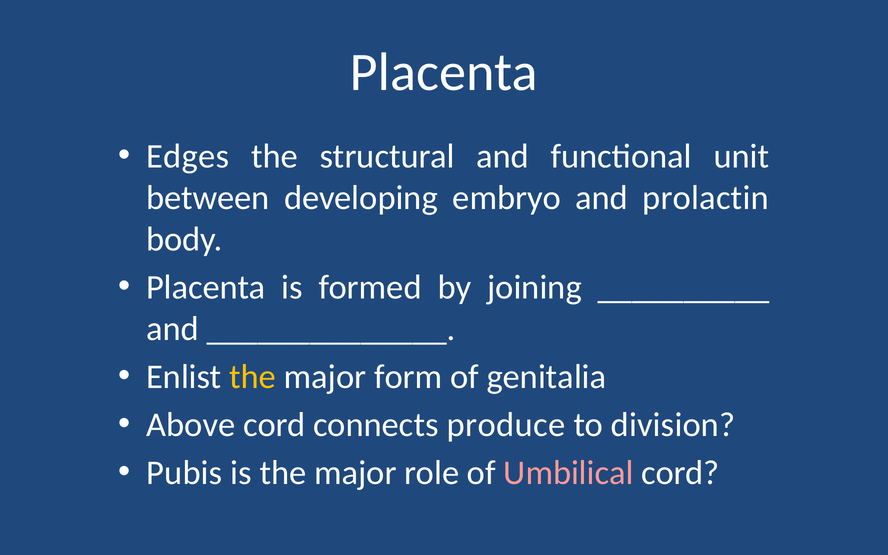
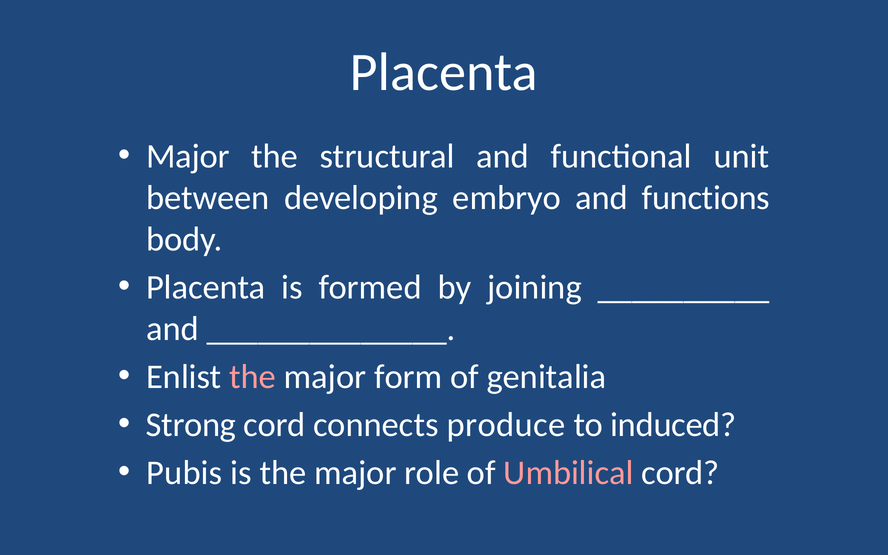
Edges at (188, 156): Edges -> Major
prolactin: prolactin -> functions
the at (253, 377) colour: yellow -> pink
Above: Above -> Strong
division: division -> induced
